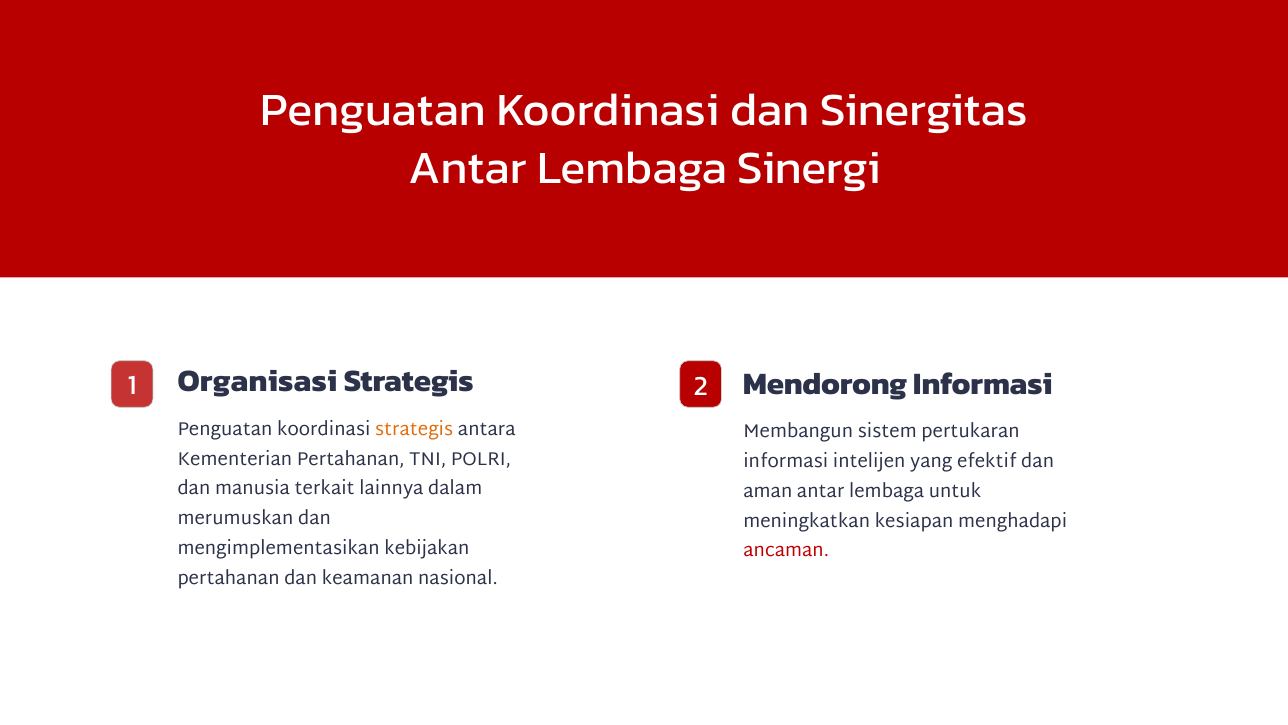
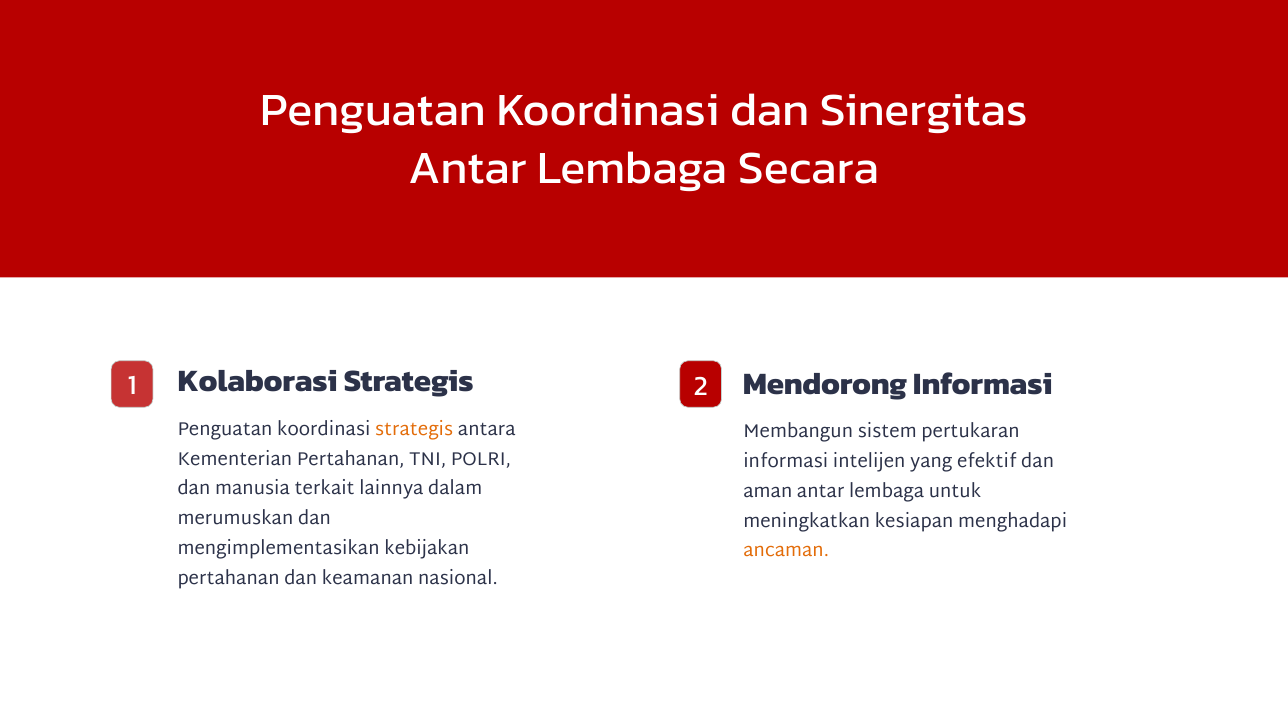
Sinergi: Sinergi -> Secara
Organisasi: Organisasi -> Kolaborasi
ancaman colour: red -> orange
